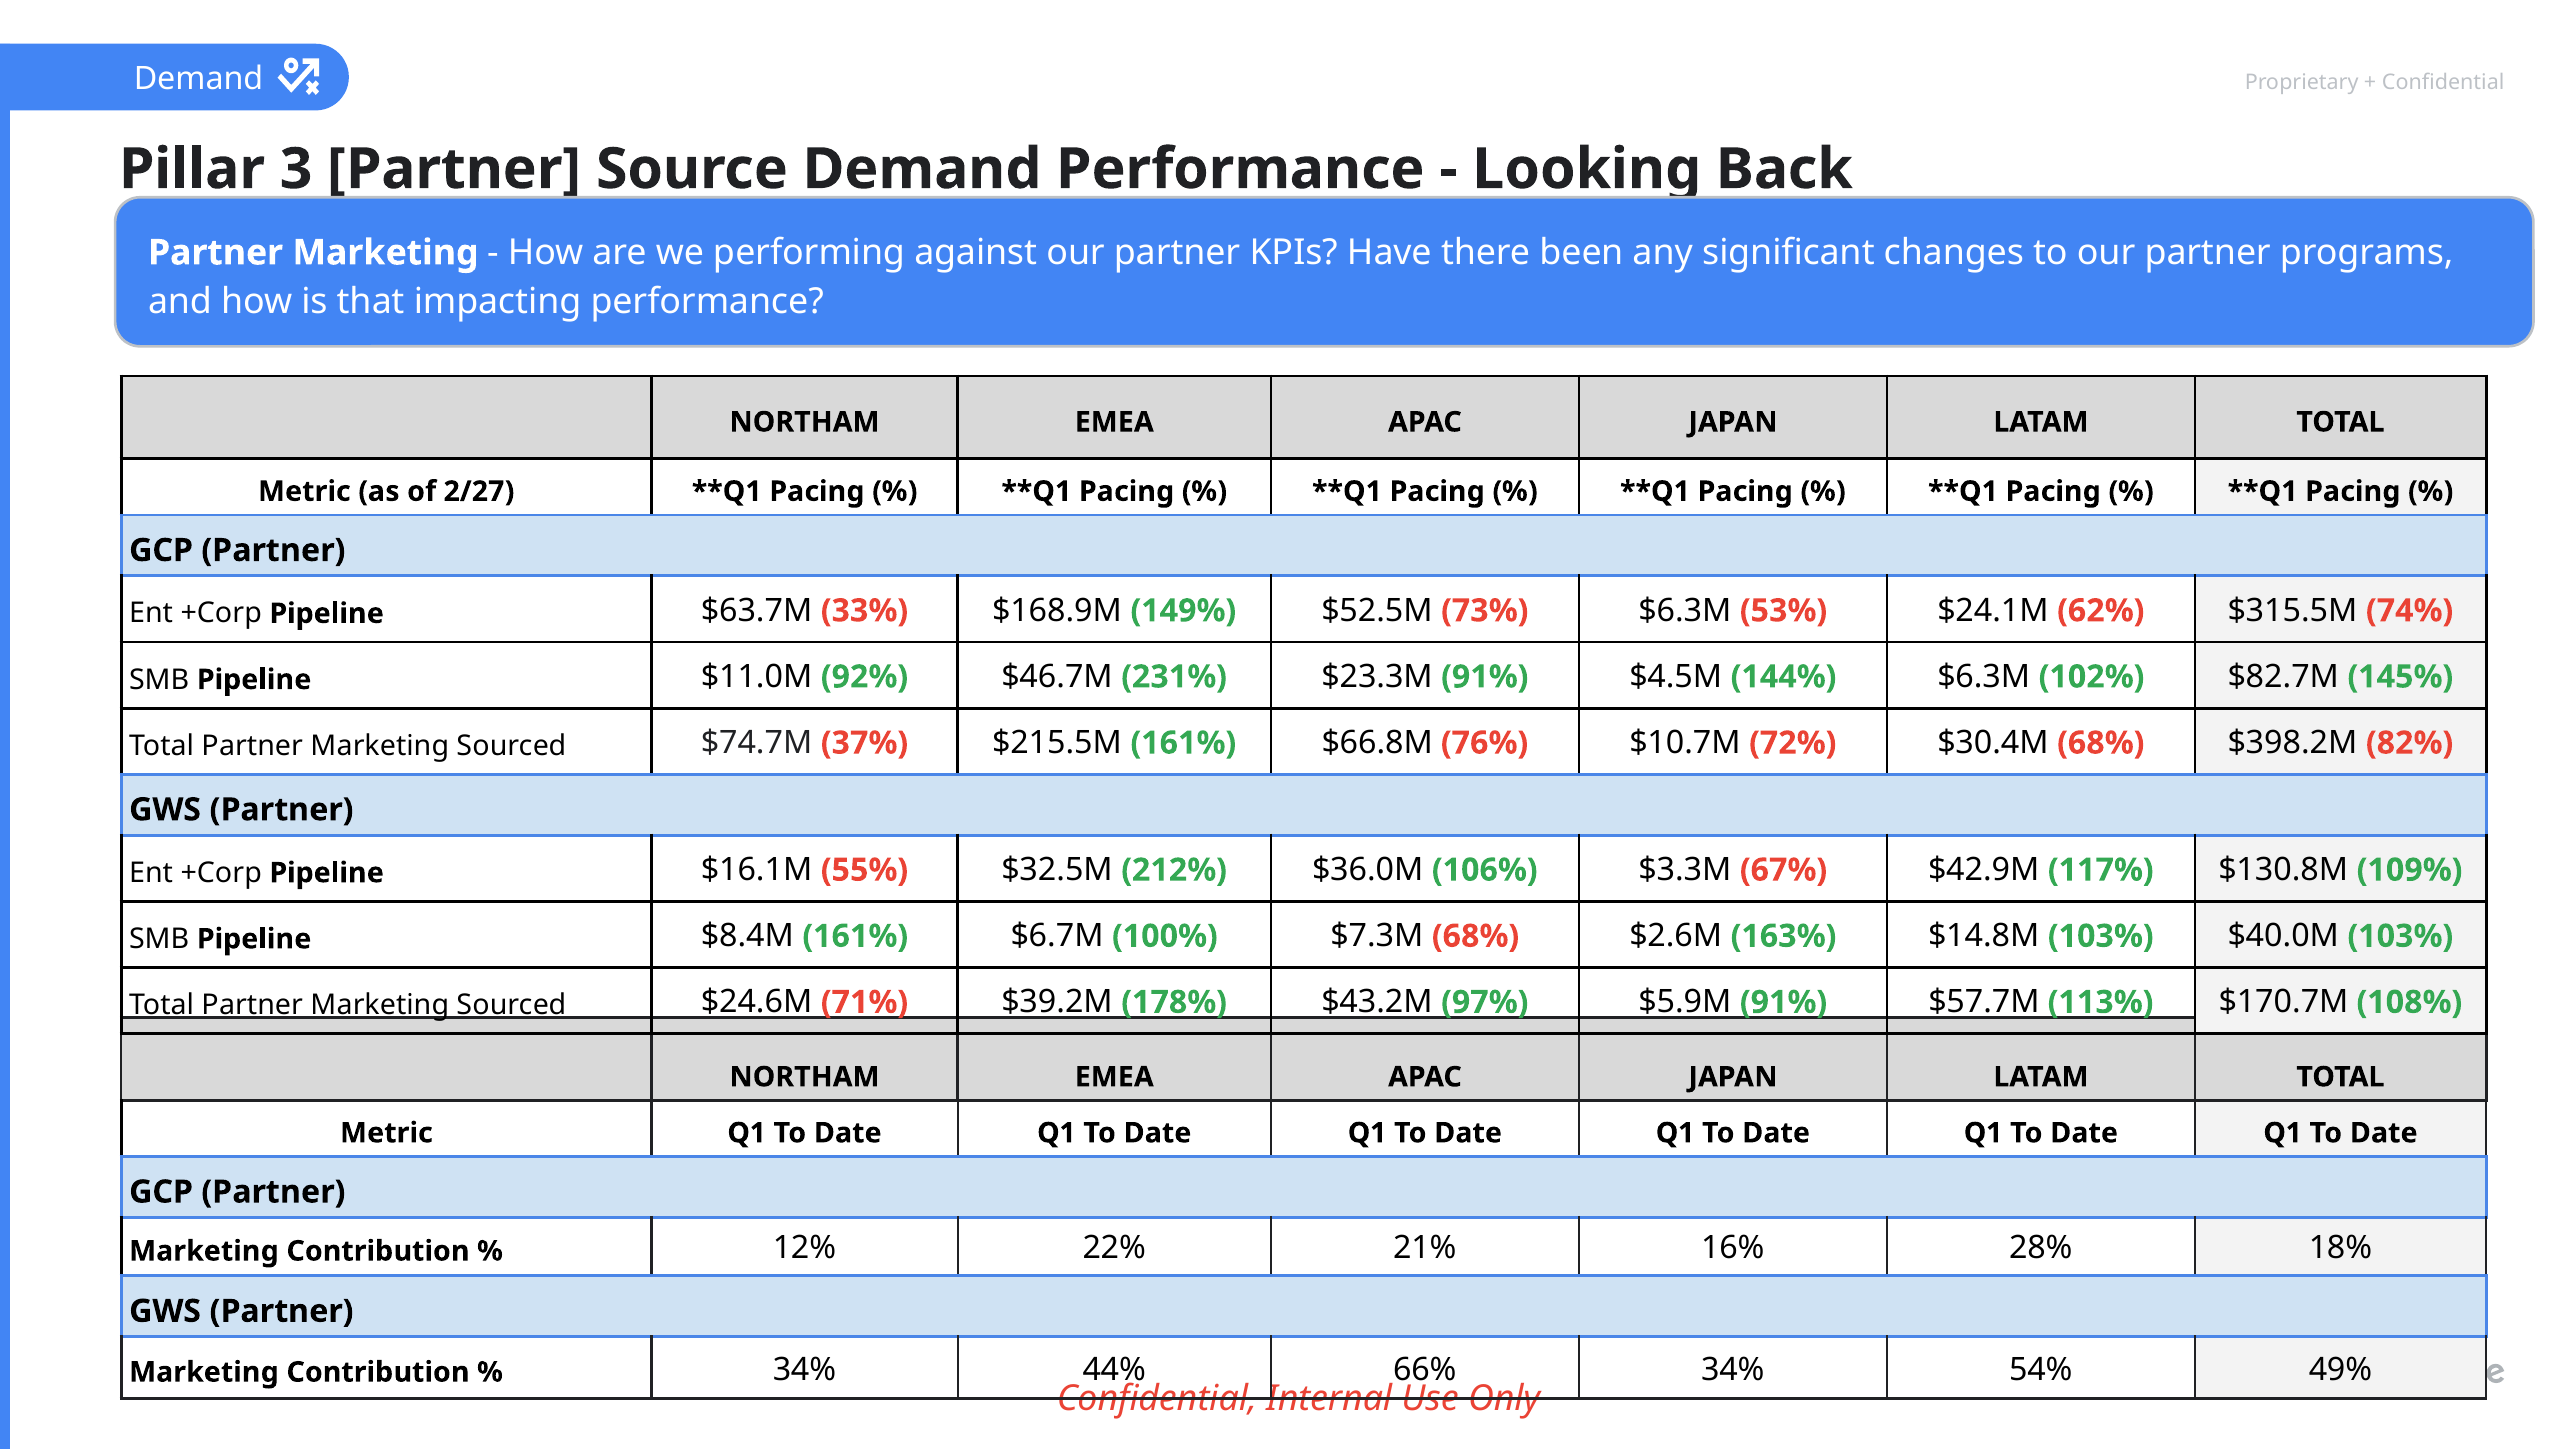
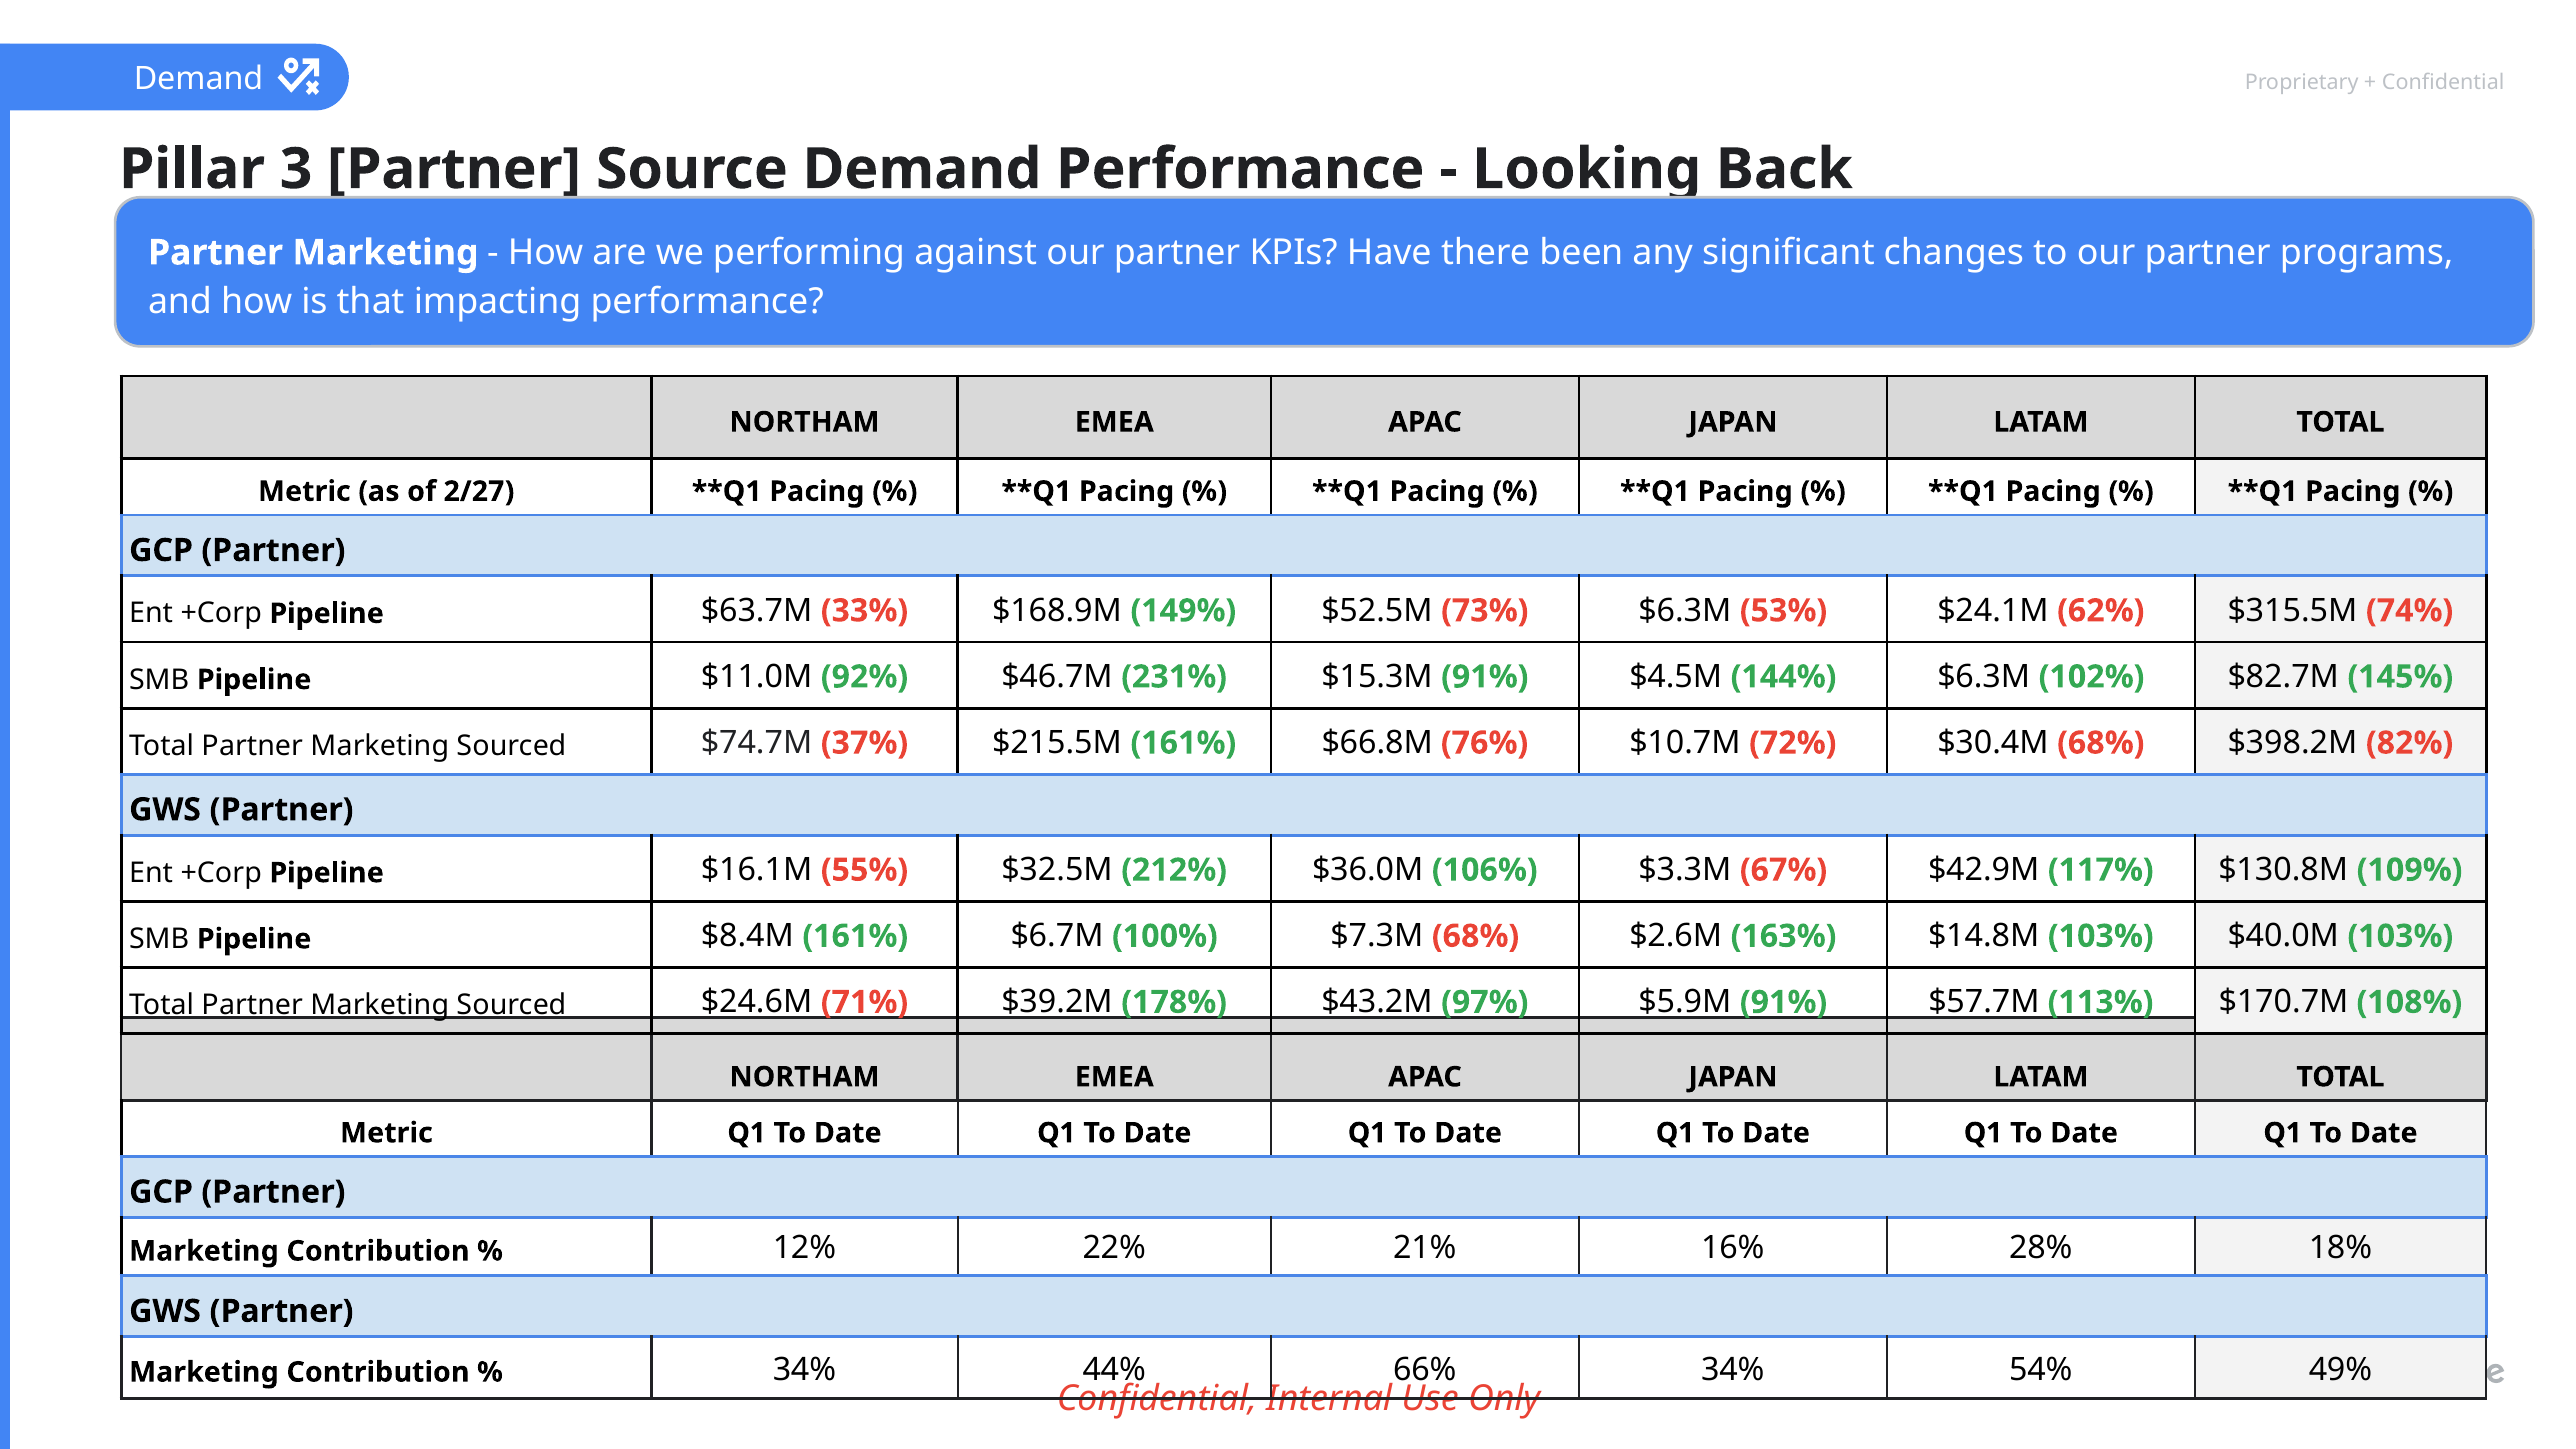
$23.3M: $23.3M -> $15.3M
